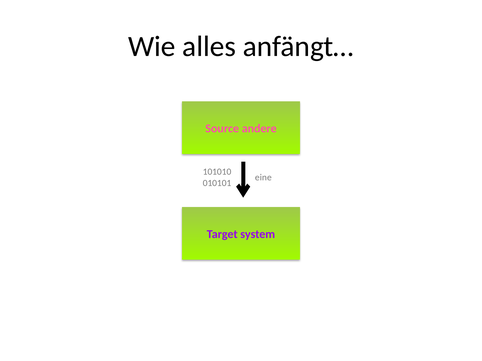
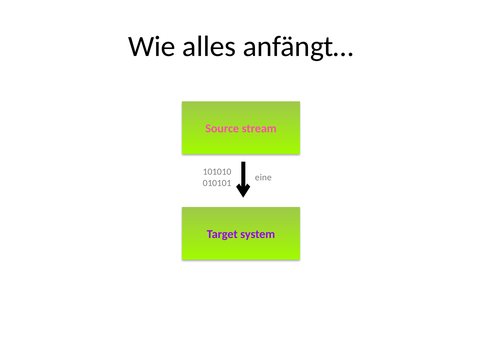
andere: andere -> stream
